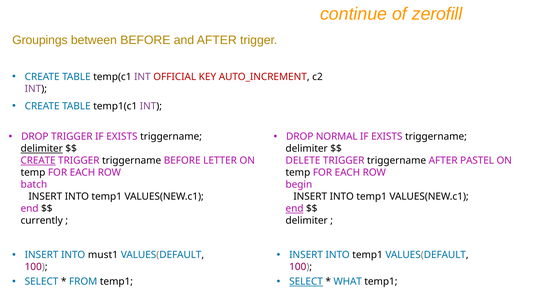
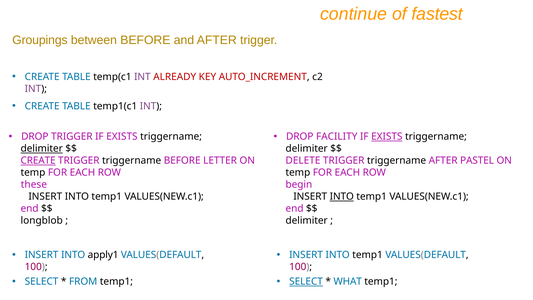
zerofill: zerofill -> fastest
OFFICIAL: OFFICIAL -> ALREADY
NORMAL: NORMAL -> FACILITY
EXISTS at (387, 137) underline: none -> present
batch: batch -> these
INTO at (342, 196) underline: none -> present
end at (295, 208) underline: present -> none
currently: currently -> longblob
must1: must1 -> apply1
